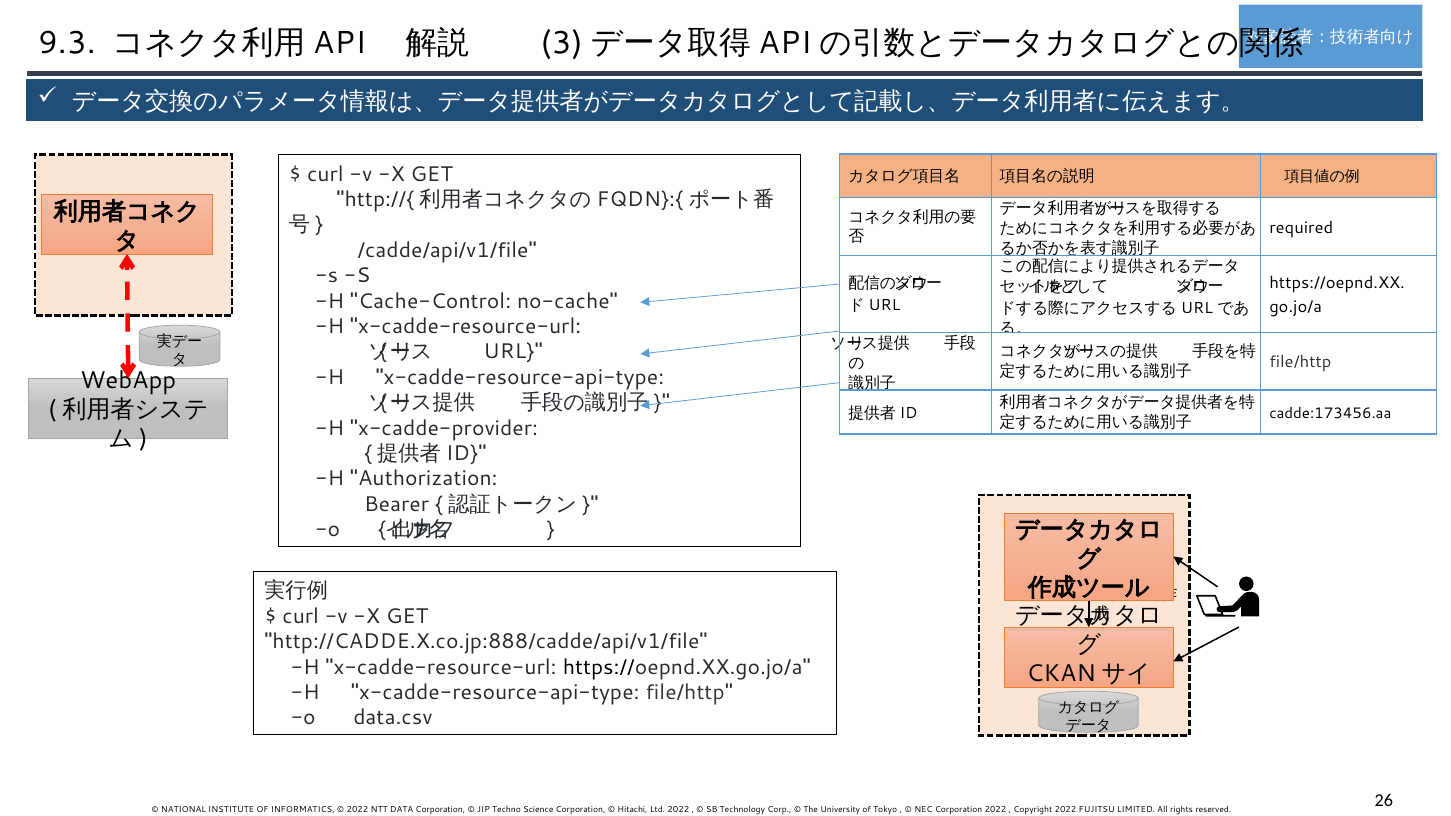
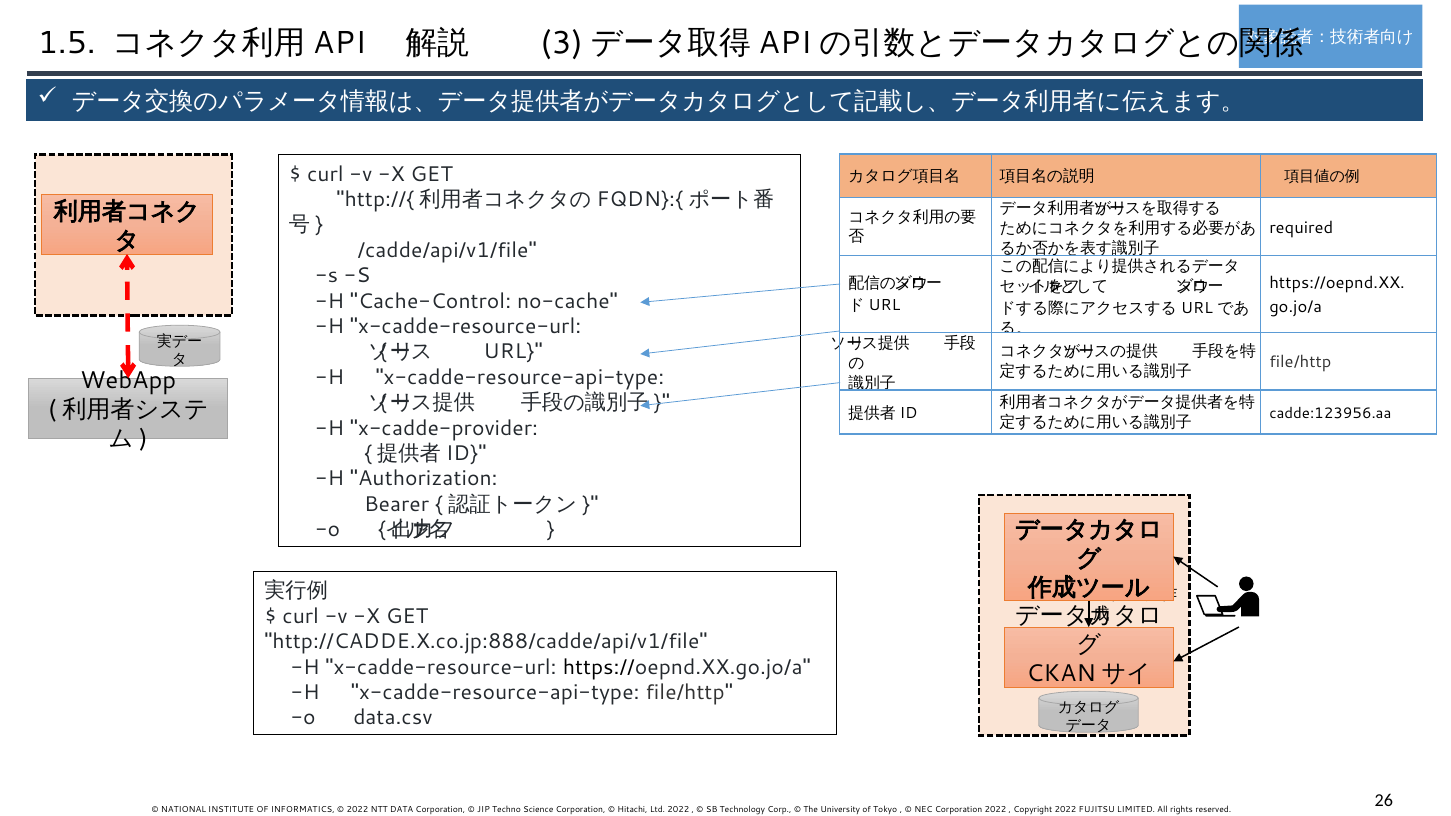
9.3: 9.3 -> 1.5
cadde:173456.aa: cadde:173456.aa -> cadde:123956.aa
